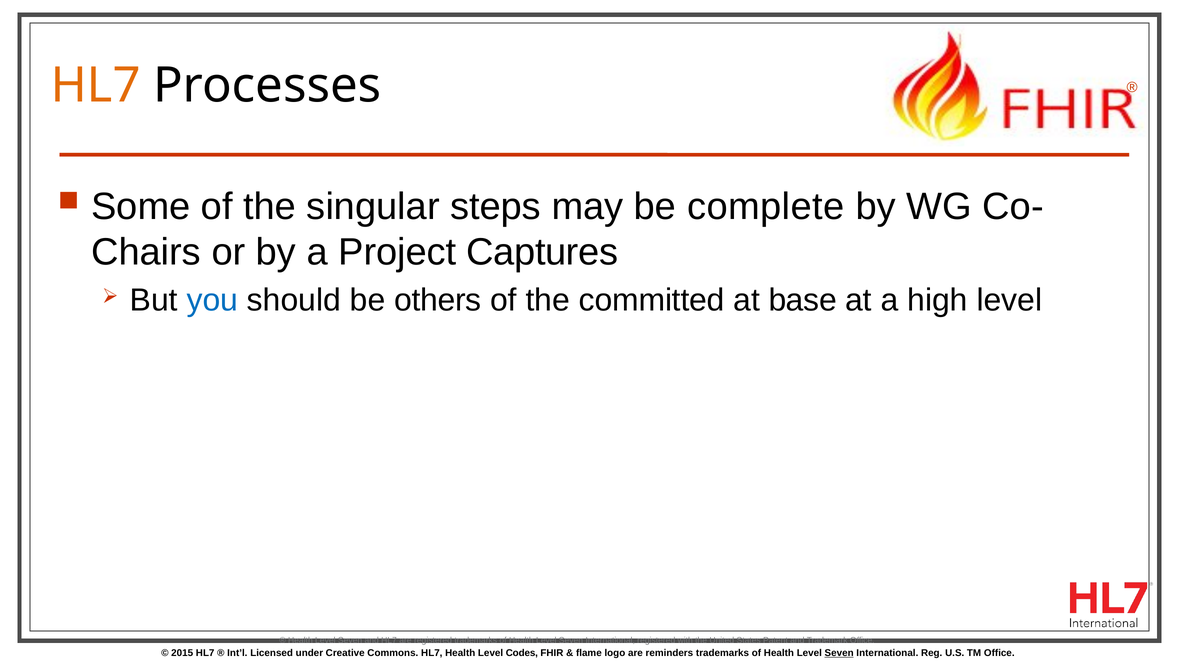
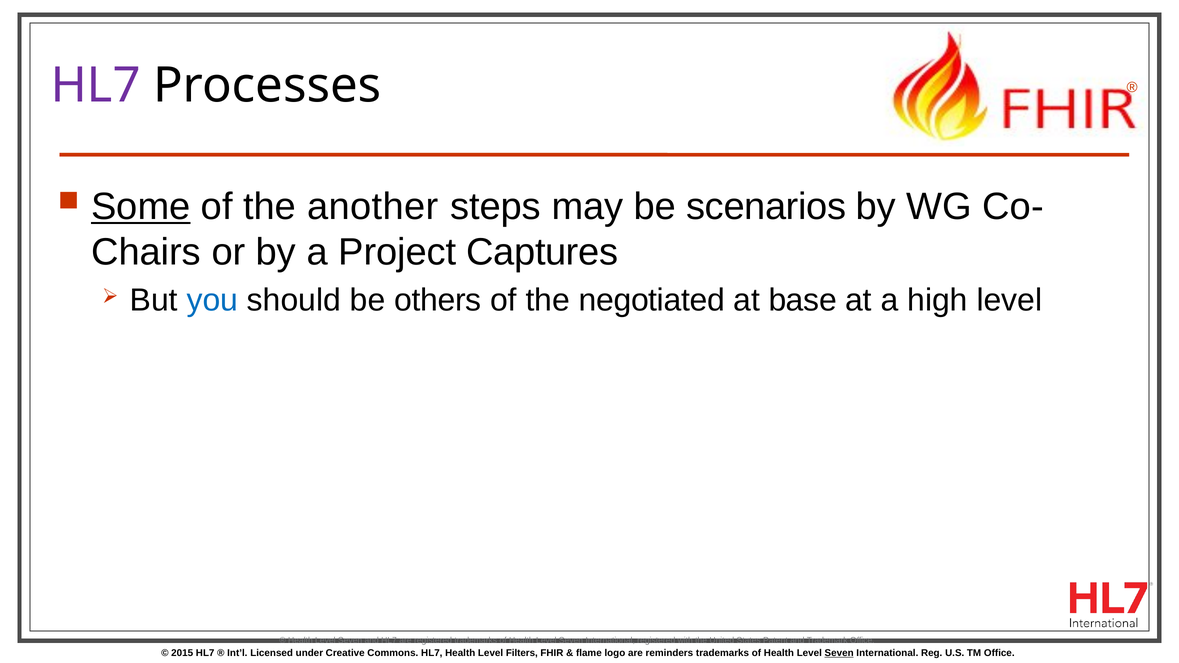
HL7 at (96, 86) colour: orange -> purple
Some underline: none -> present
singular: singular -> another
complete: complete -> scenarios
committed: committed -> negotiated
Codes: Codes -> Filters
